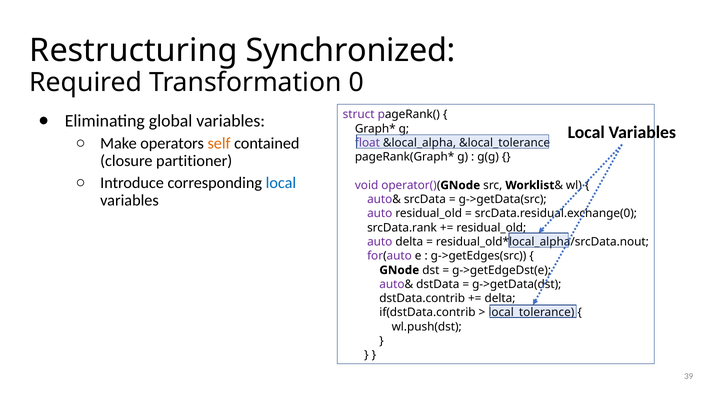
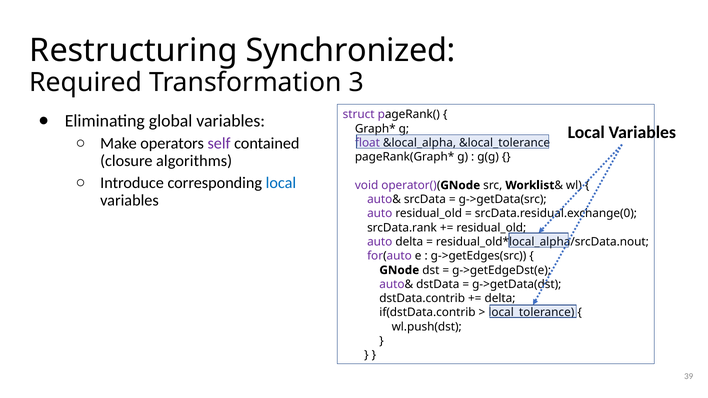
0: 0 -> 3
self colour: orange -> purple
partitioner: partitioner -> algorithms
